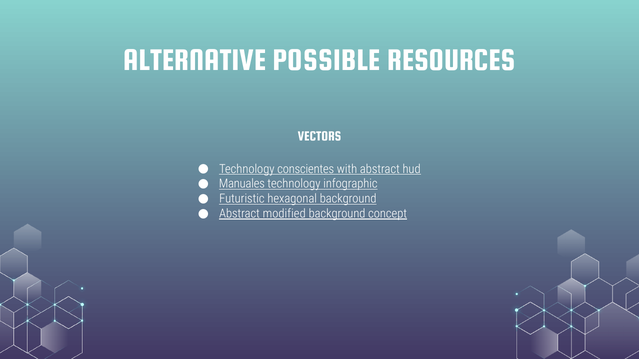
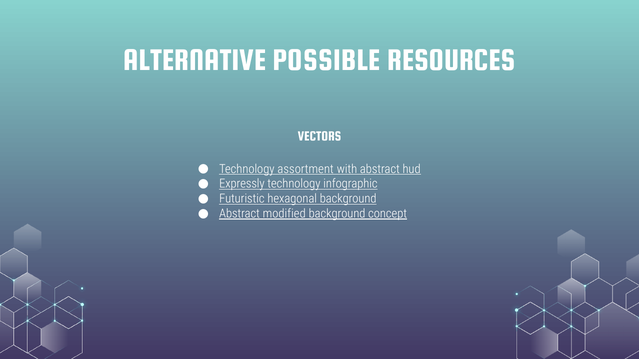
conscientes: conscientes -> assortment
Manuales: Manuales -> Expressly
